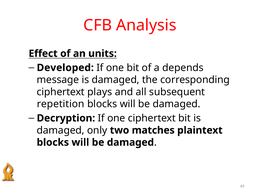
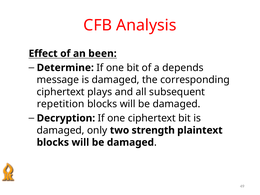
units: units -> been
Developed: Developed -> Determine
matches: matches -> strength
